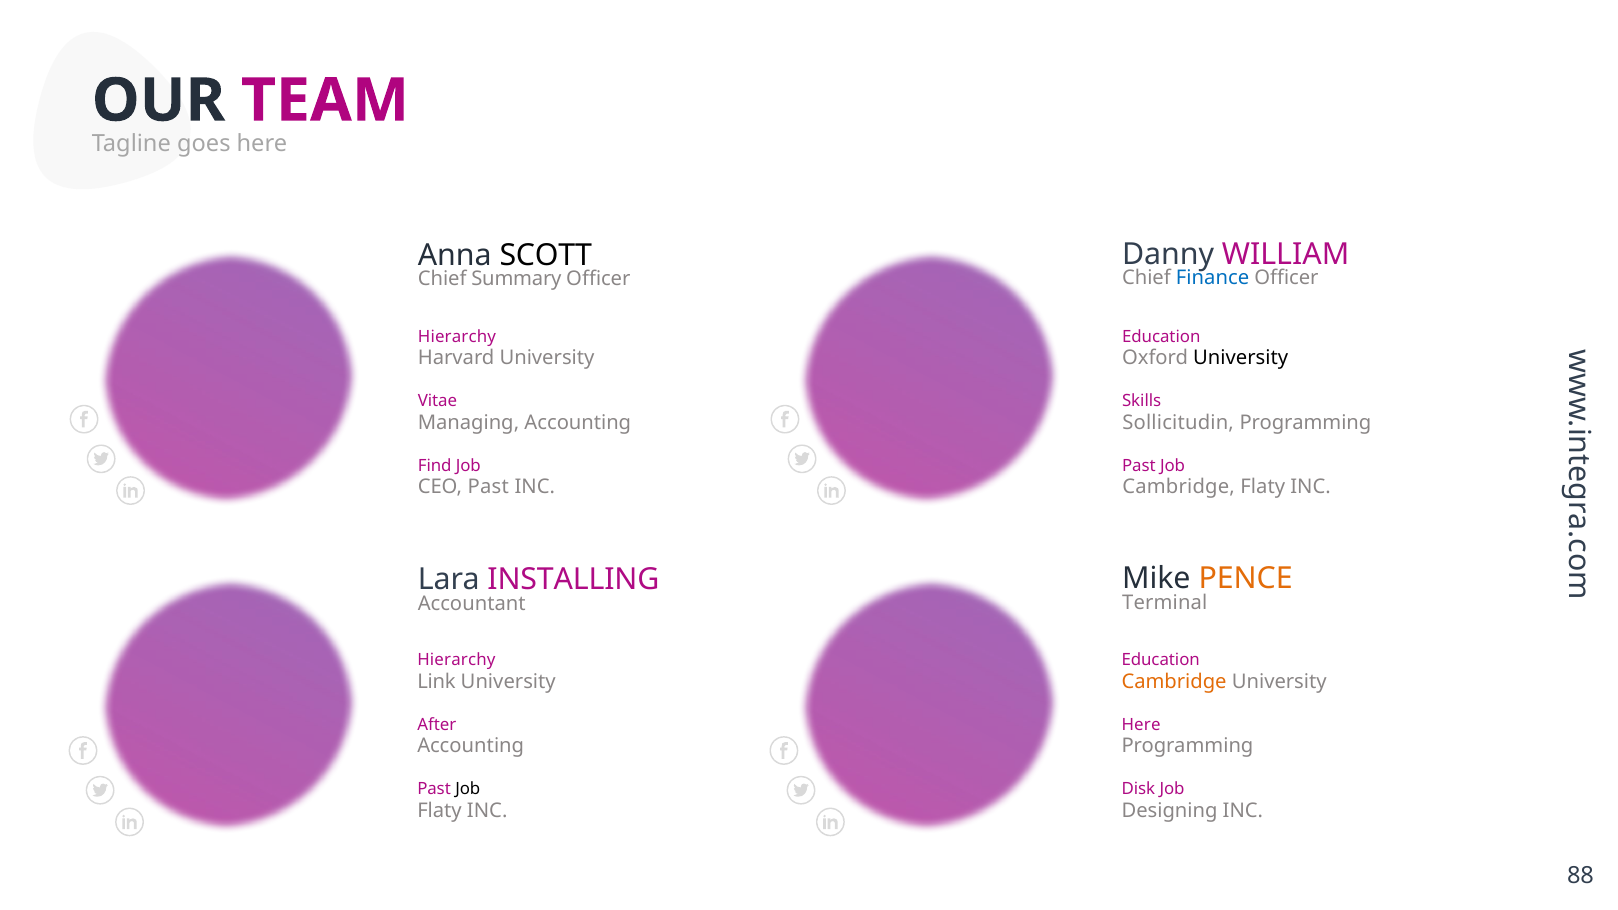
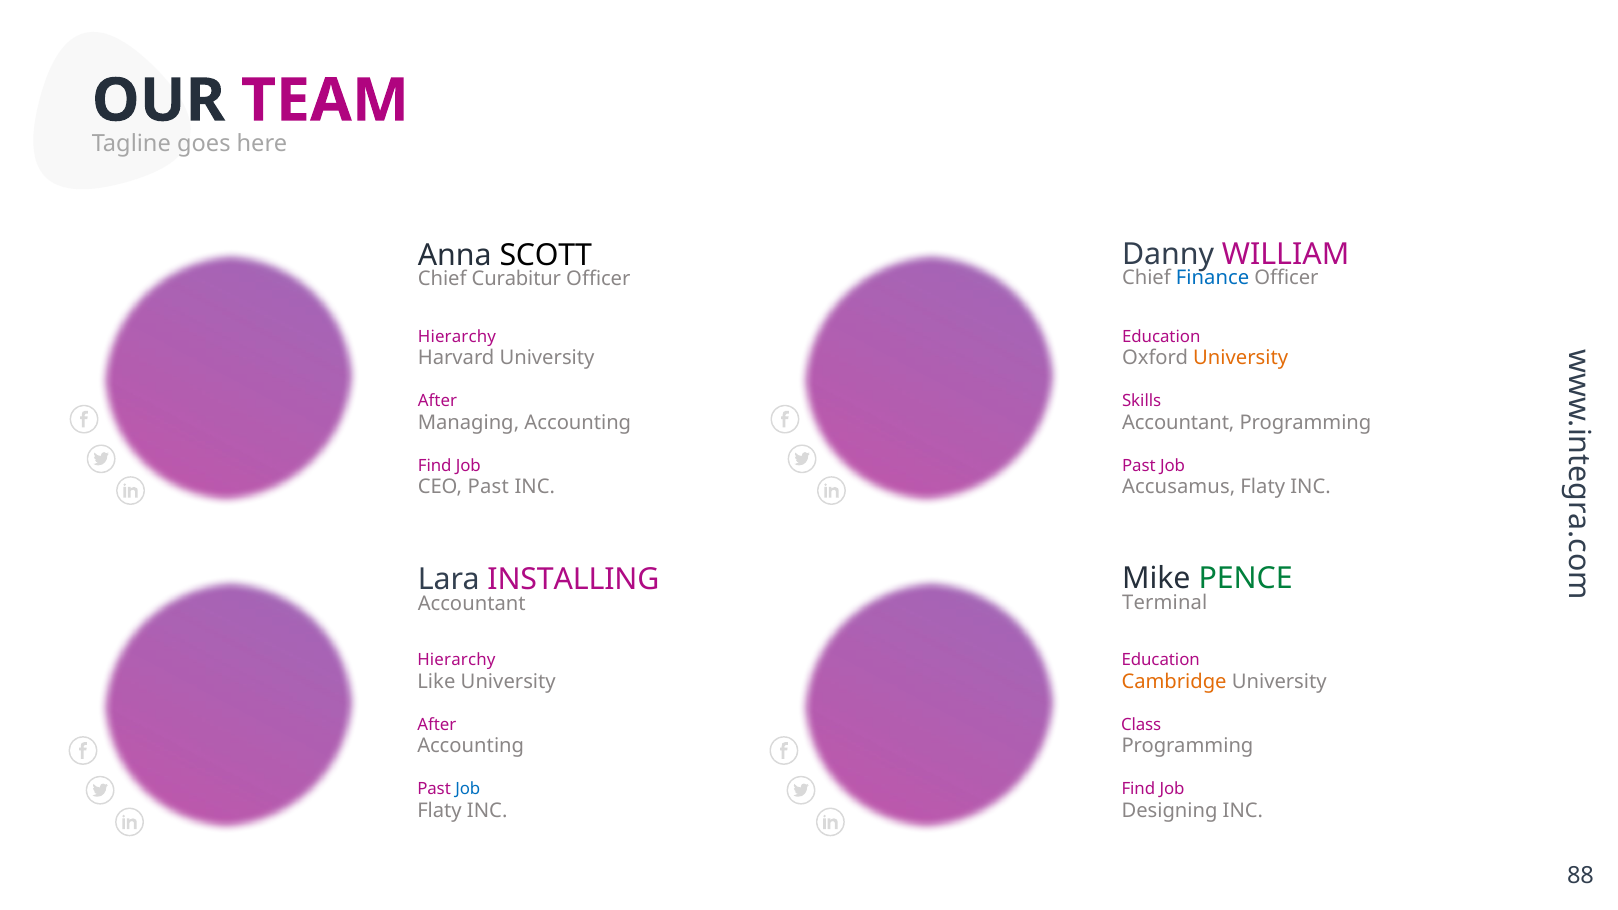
Summary: Summary -> Curabitur
University at (1241, 358) colour: black -> orange
Vitae at (437, 401): Vitae -> After
Sollicitudin at (1178, 422): Sollicitudin -> Accountant
Cambridge at (1179, 487): Cambridge -> Accusamus
PENCE colour: orange -> green
Link: Link -> Like
Here at (1141, 725): Here -> Class
Job at (468, 789) colour: black -> blue
Disk at (1138, 789): Disk -> Find
